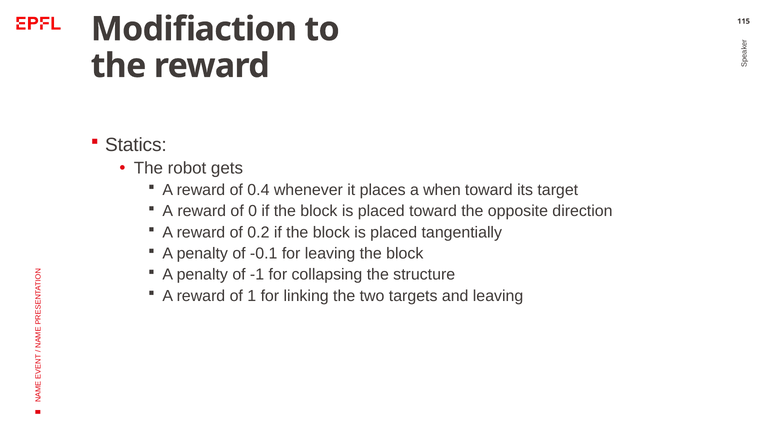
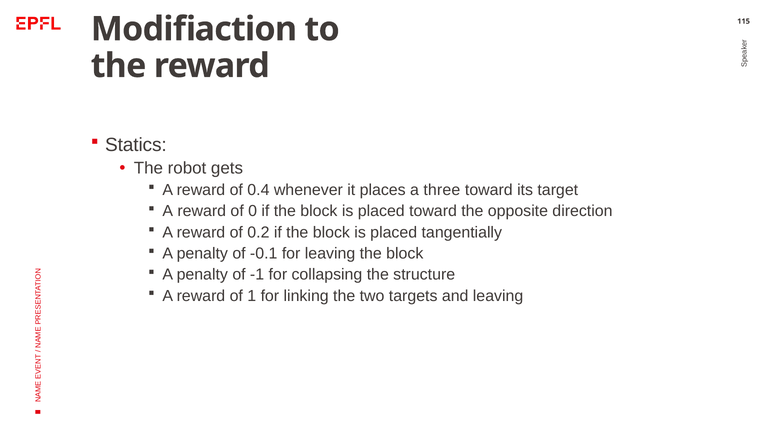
when: when -> three
